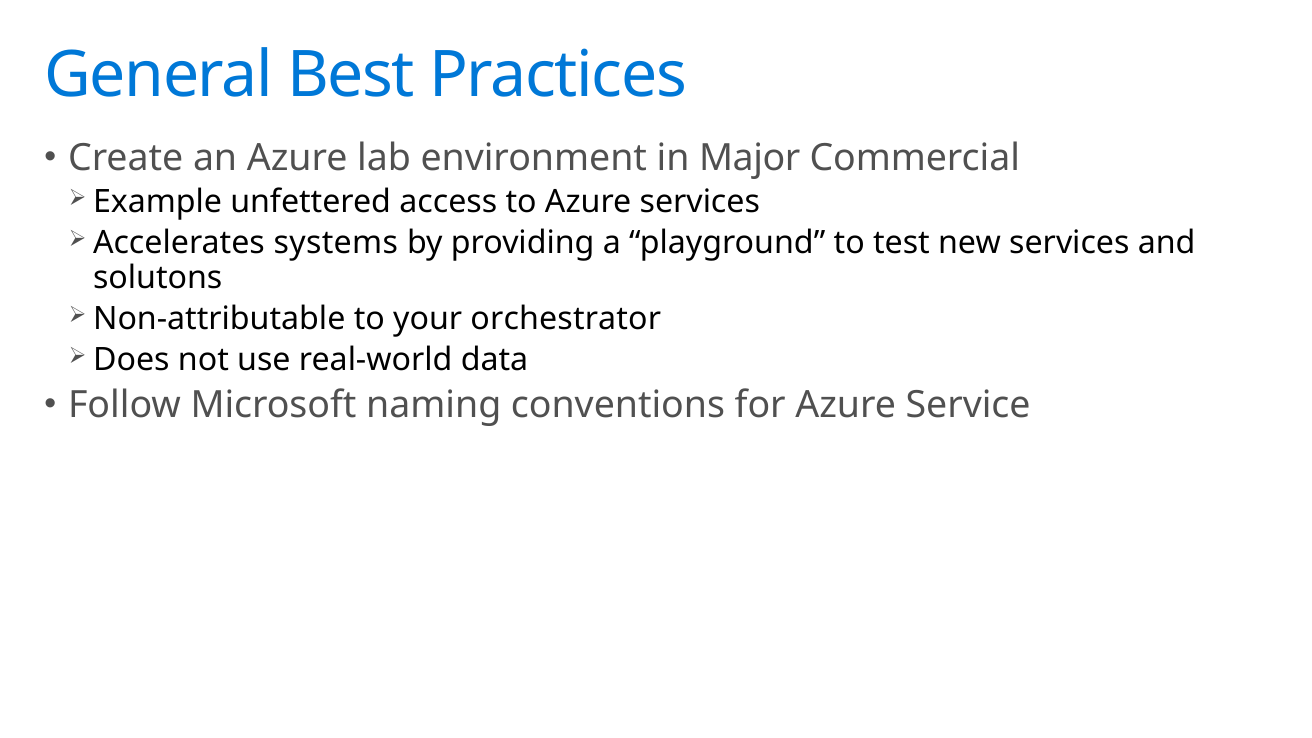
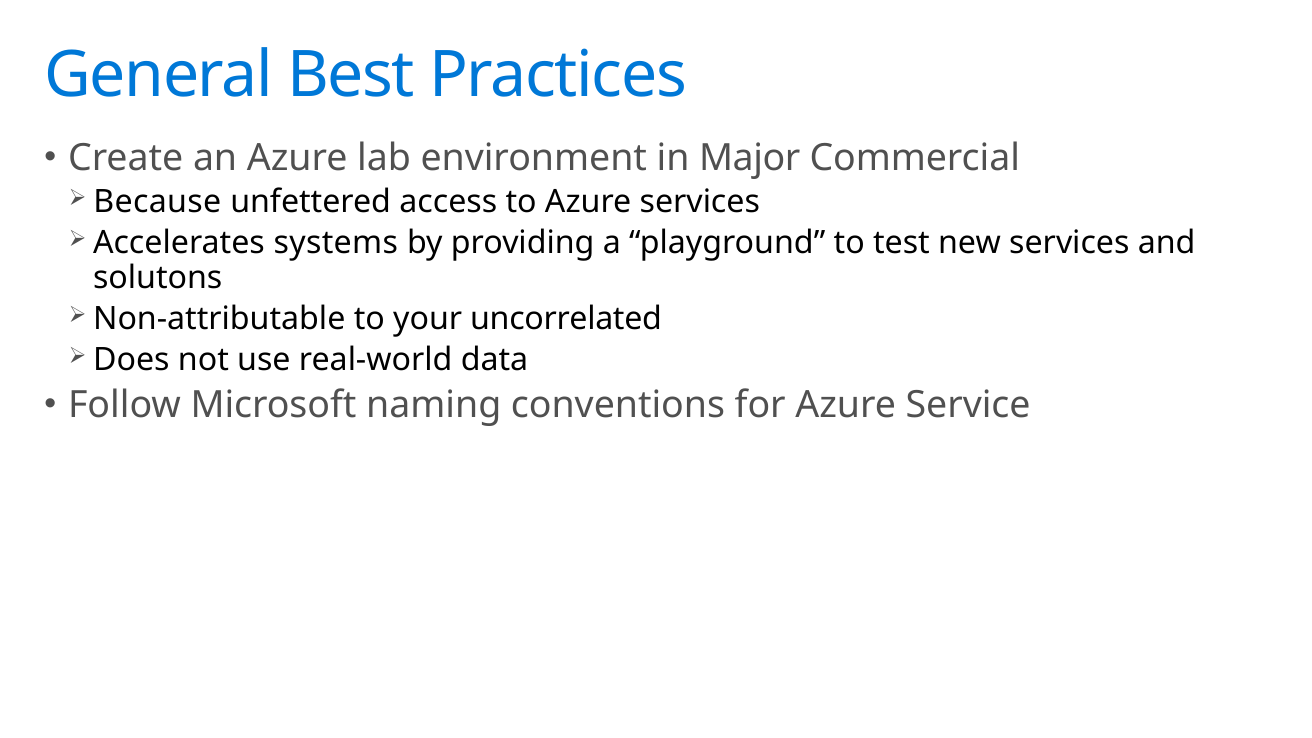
Example: Example -> Because
orchestrator: orchestrator -> uncorrelated
